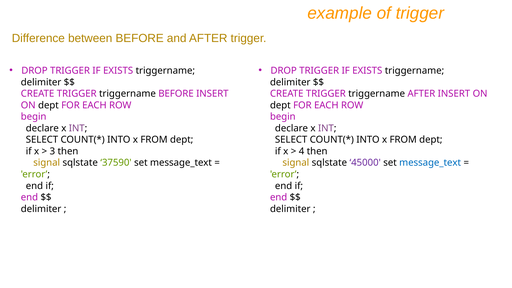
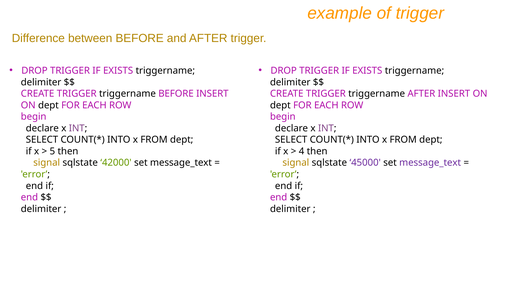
3: 3 -> 5
37590: 37590 -> 42000
message_text at (430, 163) colour: blue -> purple
